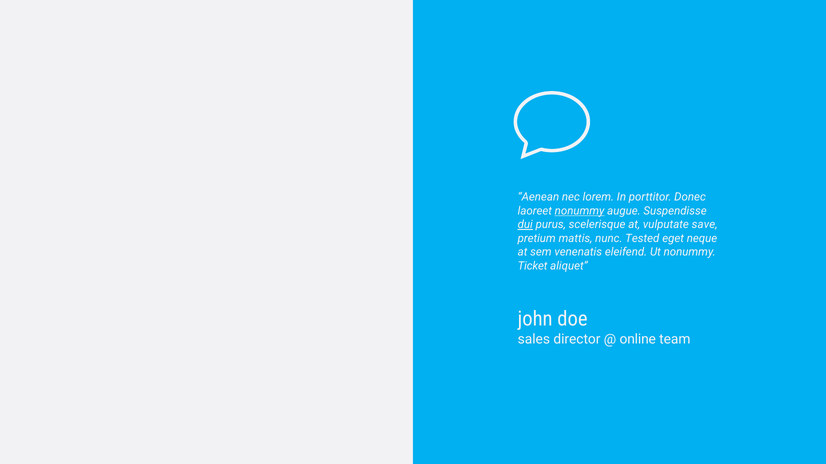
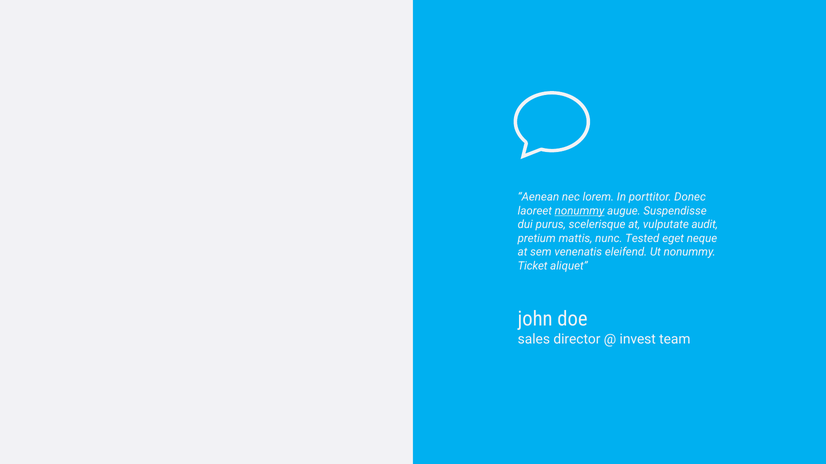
dui underline: present -> none
save: save -> audit
online: online -> invest
